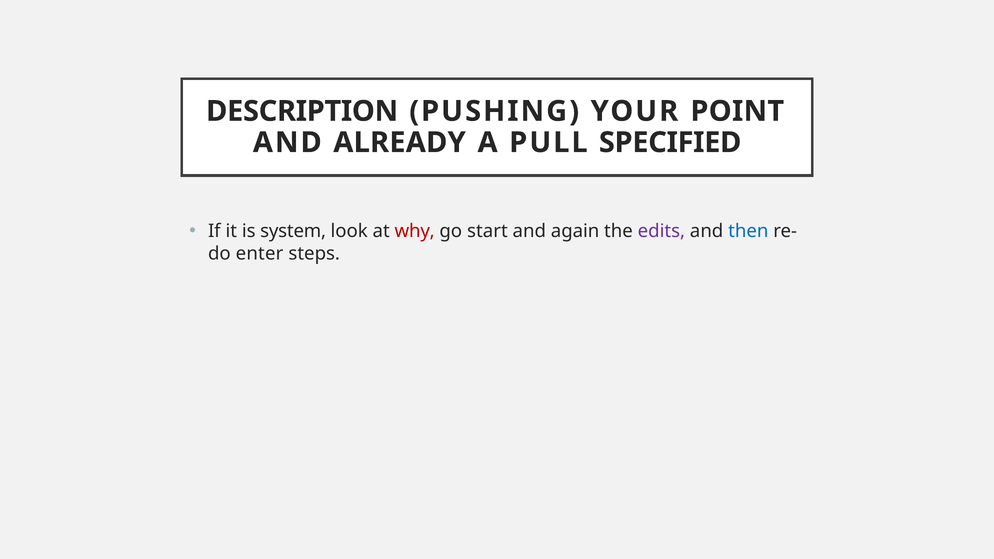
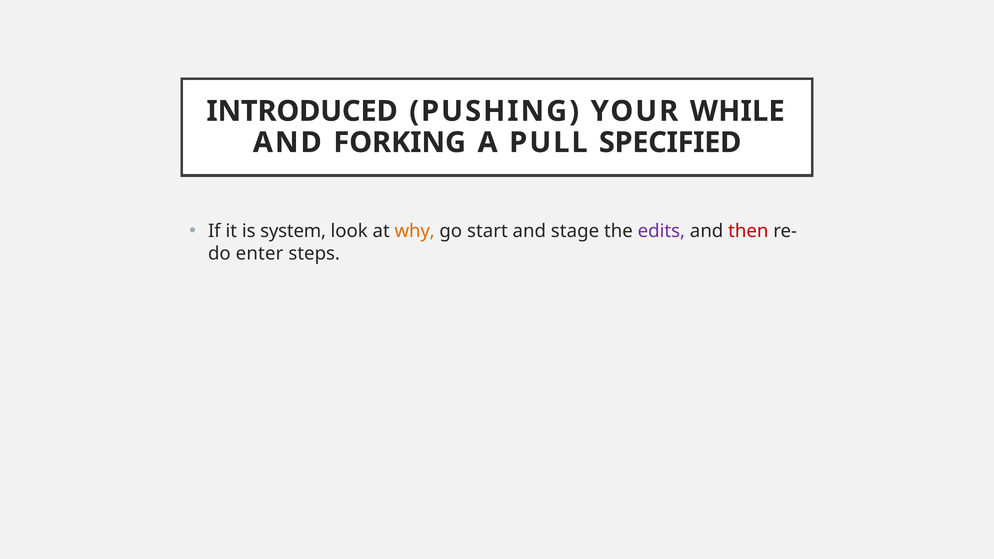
DESCRIPTION: DESCRIPTION -> INTRODUCED
POINT: POINT -> WHILE
ALREADY: ALREADY -> FORKING
why colour: red -> orange
again: again -> stage
then colour: blue -> red
